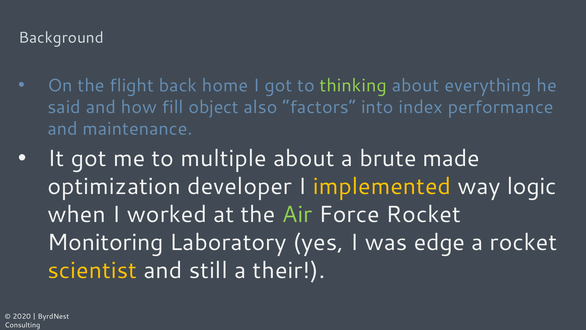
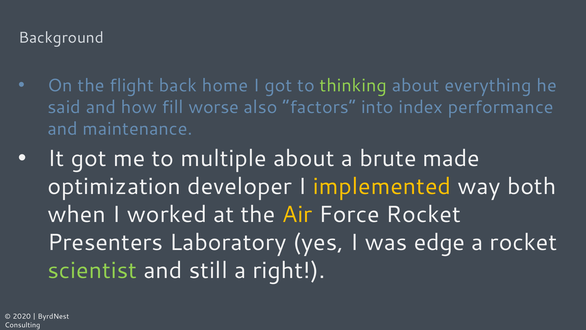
object: object -> worse
logic: logic -> both
Air colour: light green -> yellow
Monitoring: Monitoring -> Presenters
scientist colour: yellow -> light green
their: their -> right
